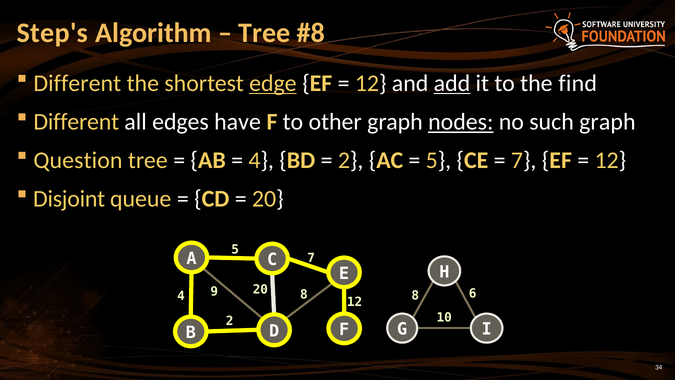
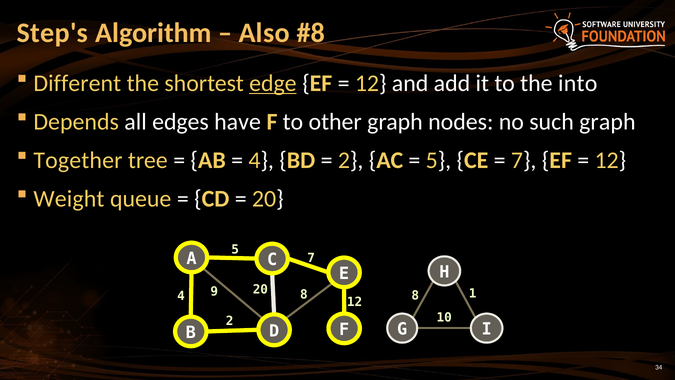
Tree at (264, 33): Tree -> Also
add underline: present -> none
find: find -> into
Different at (76, 122): Different -> Depends
nodes underline: present -> none
Question: Question -> Together
Disjoint: Disjoint -> Weight
6: 6 -> 1
